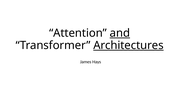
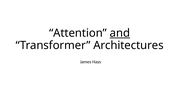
Architectures underline: present -> none
